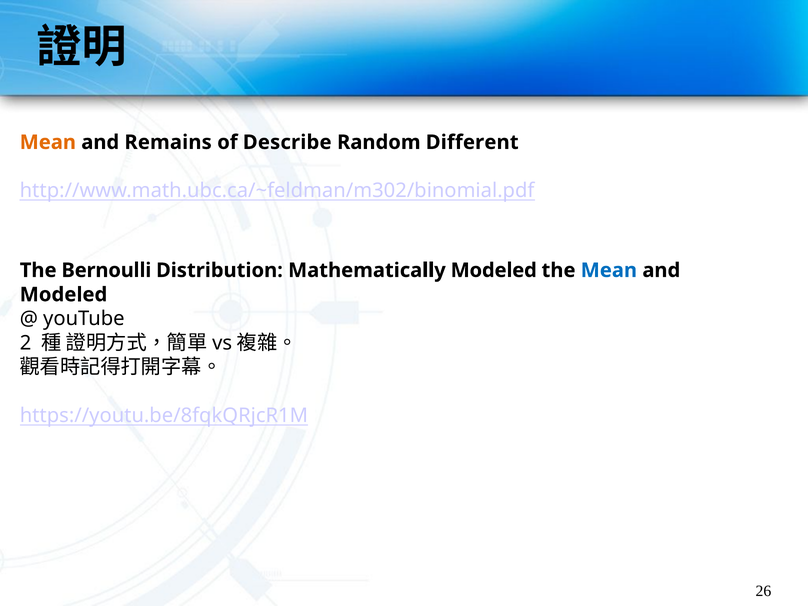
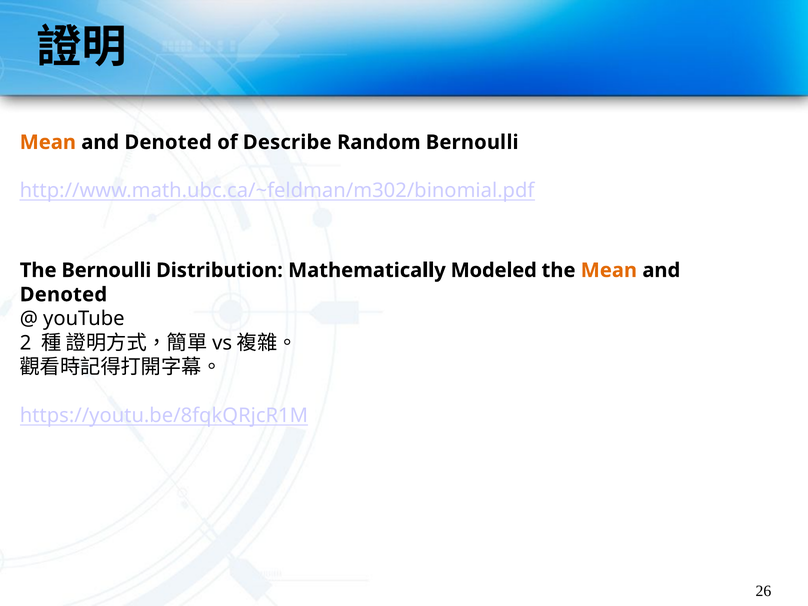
Remains at (168, 142): Remains -> Denoted
Random Different: Different -> Bernoulli
Mean at (609, 270) colour: blue -> orange
Modeled at (64, 295): Modeled -> Denoted
